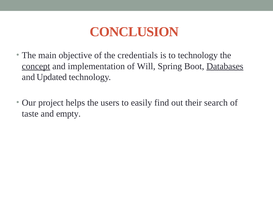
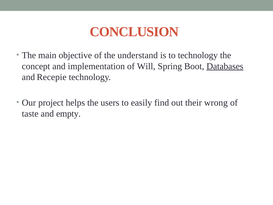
credentials: credentials -> understand
concept underline: present -> none
Updated: Updated -> Recepie
search: search -> wrong
